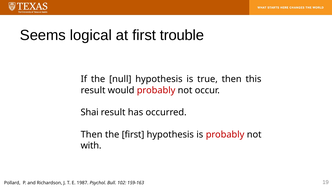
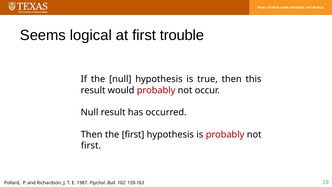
Shai at (90, 112): Shai -> Null
with at (91, 145): with -> first
